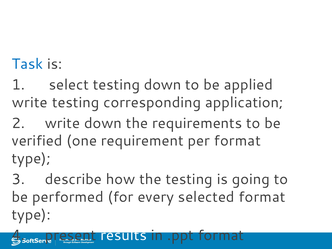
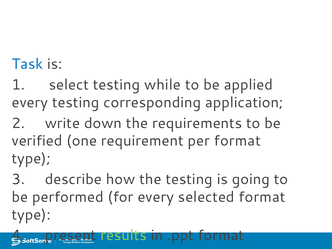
testing down: down -> while
write at (30, 102): write -> every
results colour: white -> light green
